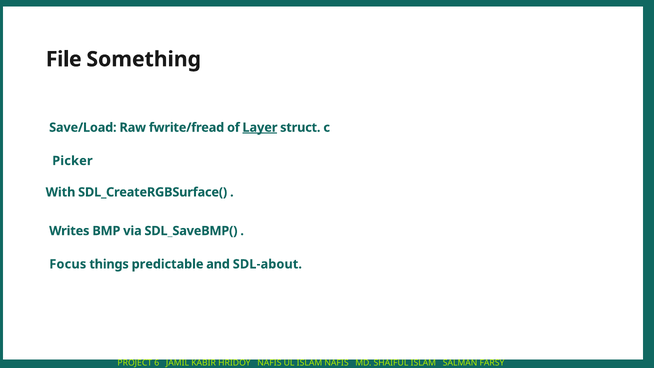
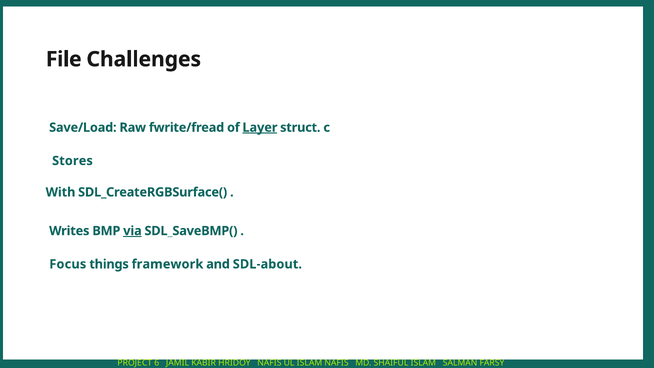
Something: Something -> Challenges
Picker: Picker -> Stores
via underline: none -> present
predictable: predictable -> framework
